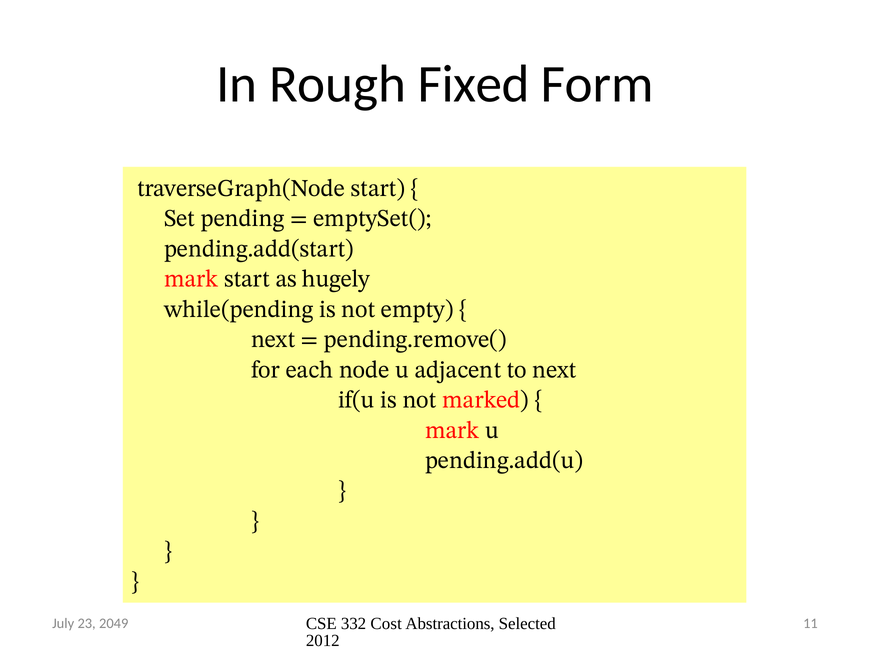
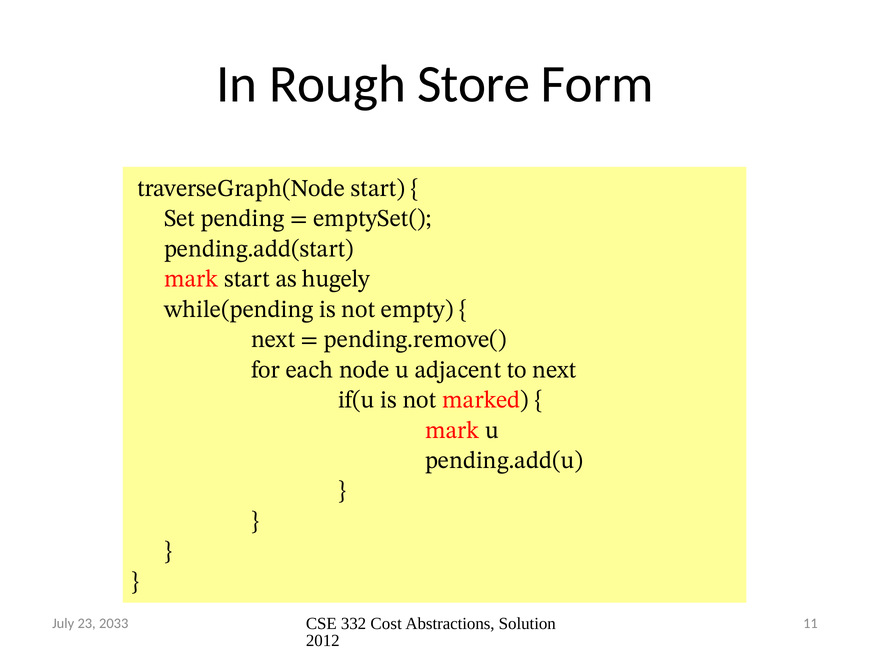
Fixed: Fixed -> Store
Selected: Selected -> Solution
2049: 2049 -> 2033
